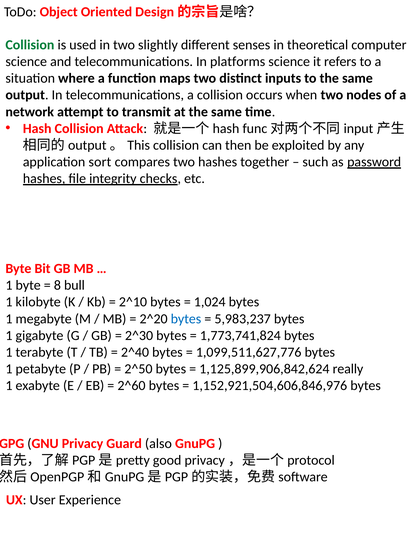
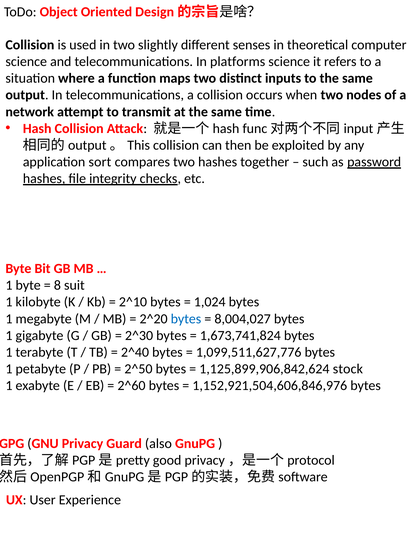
Collision at (30, 45) colour: green -> black
bull: bull -> suit
5,983,237: 5,983,237 -> 8,004,027
1,773,741,824: 1,773,741,824 -> 1,673,741,824
really: really -> stock
